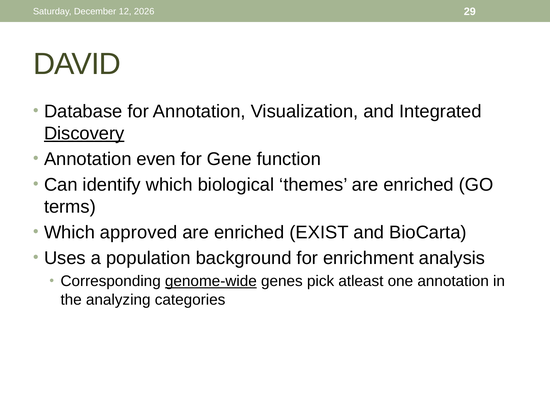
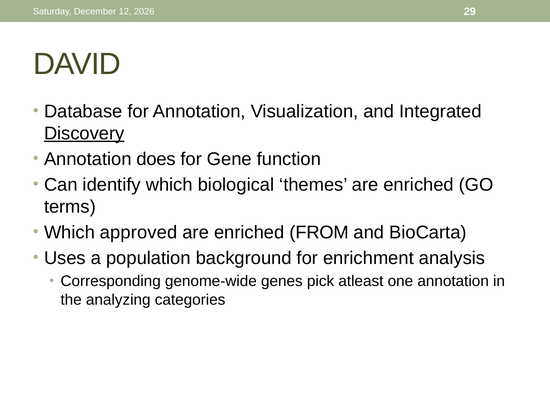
even: even -> does
EXIST: EXIST -> FROM
genome-wide underline: present -> none
